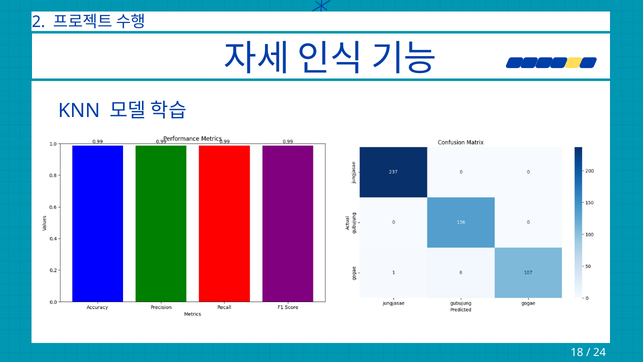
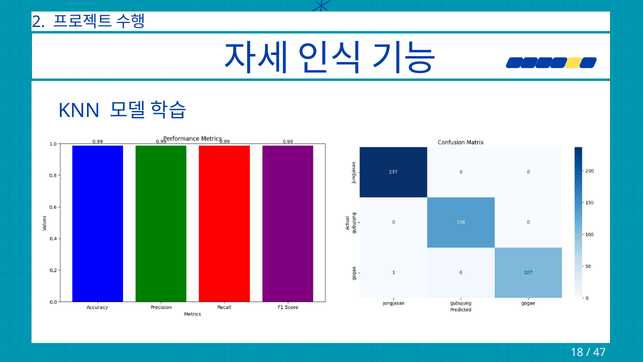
24: 24 -> 47
